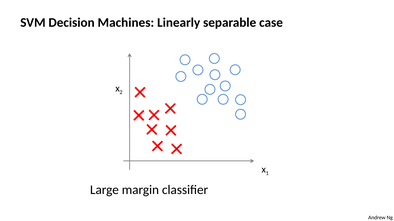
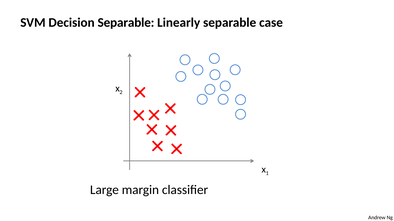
Decision Machines: Machines -> Separable
